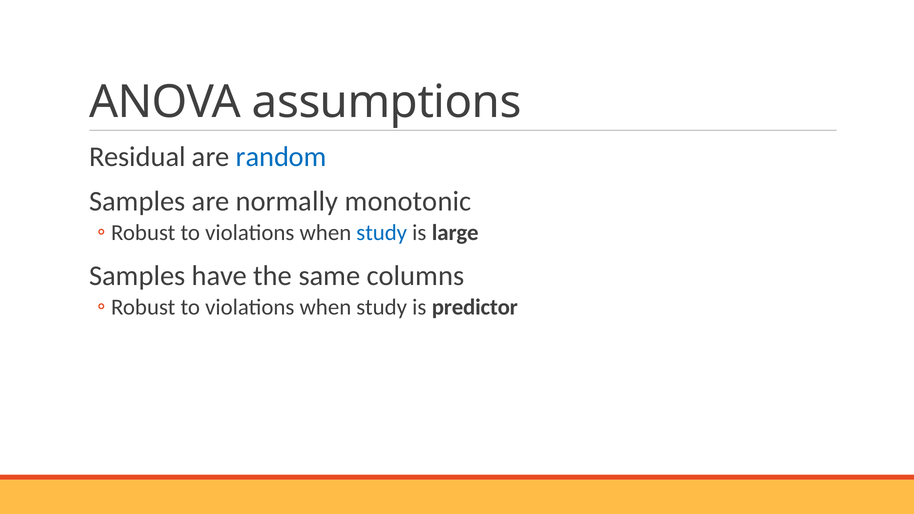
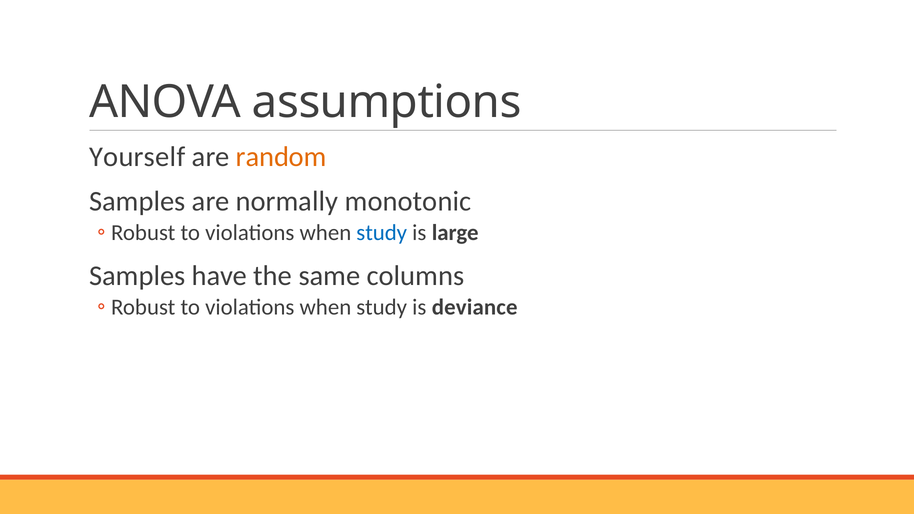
Residual: Residual -> Yourself
random colour: blue -> orange
predictor: predictor -> deviance
